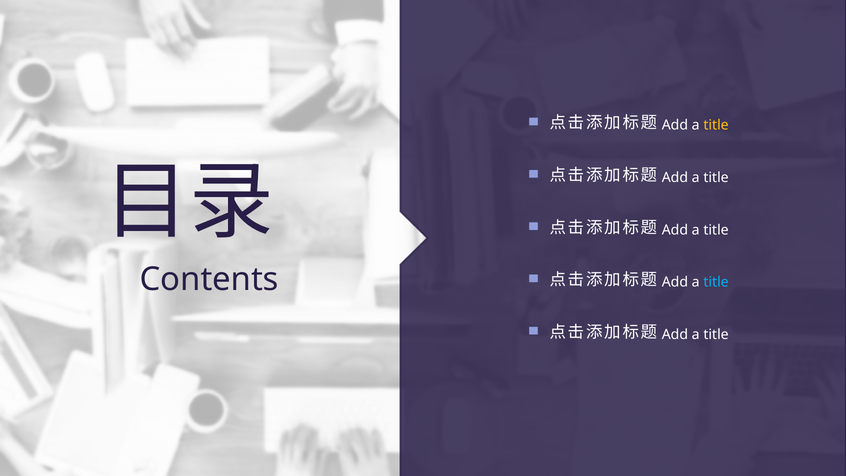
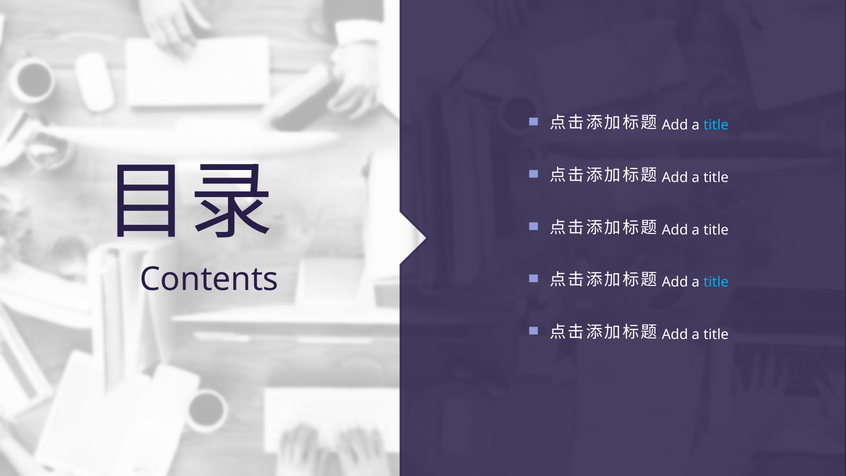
title at (716, 125) colour: yellow -> light blue
